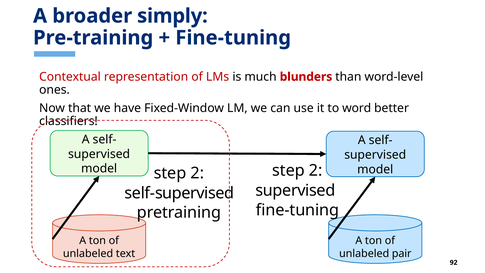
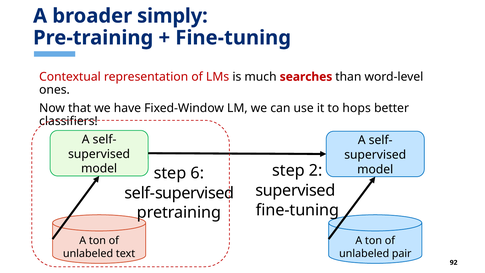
blunders: blunders -> searches
word: word -> hops
model step 2: 2 -> 6
